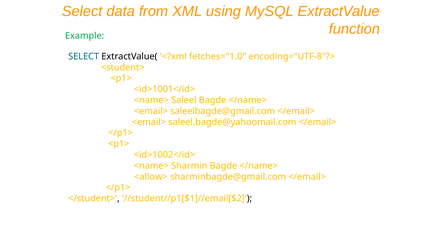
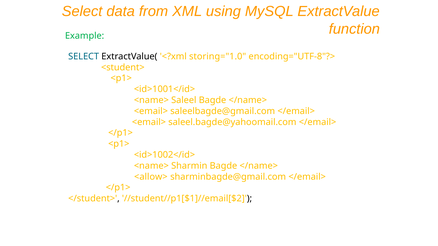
fetches="1.0: fetches="1.0 -> storing="1.0
